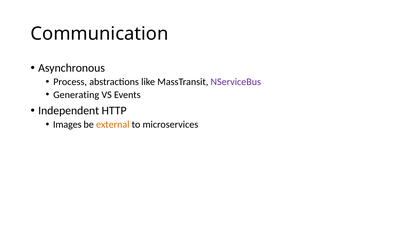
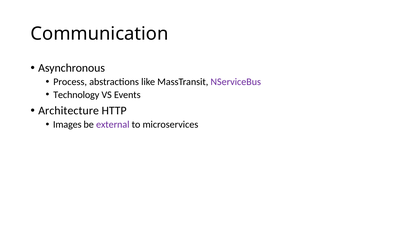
Generating: Generating -> Technology
Independent: Independent -> Architecture
external colour: orange -> purple
